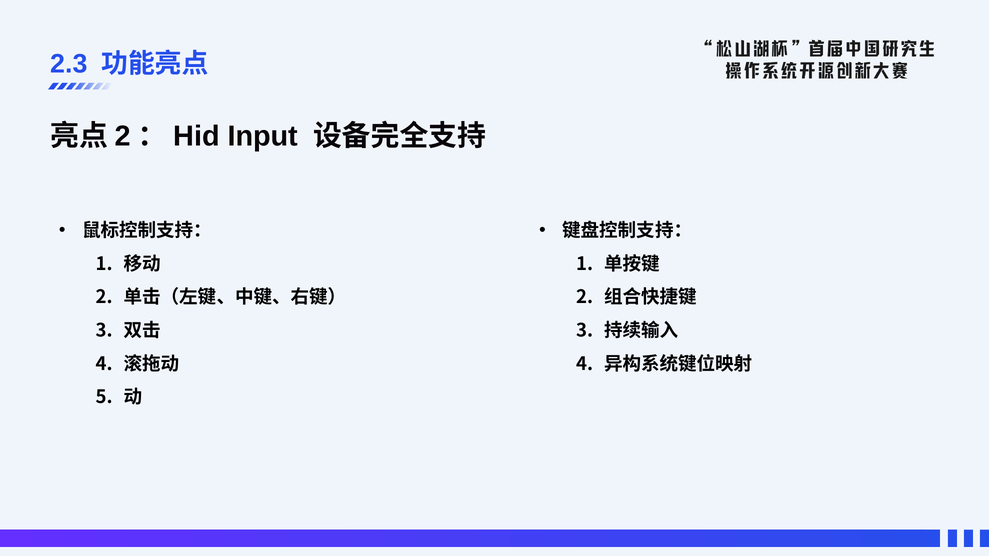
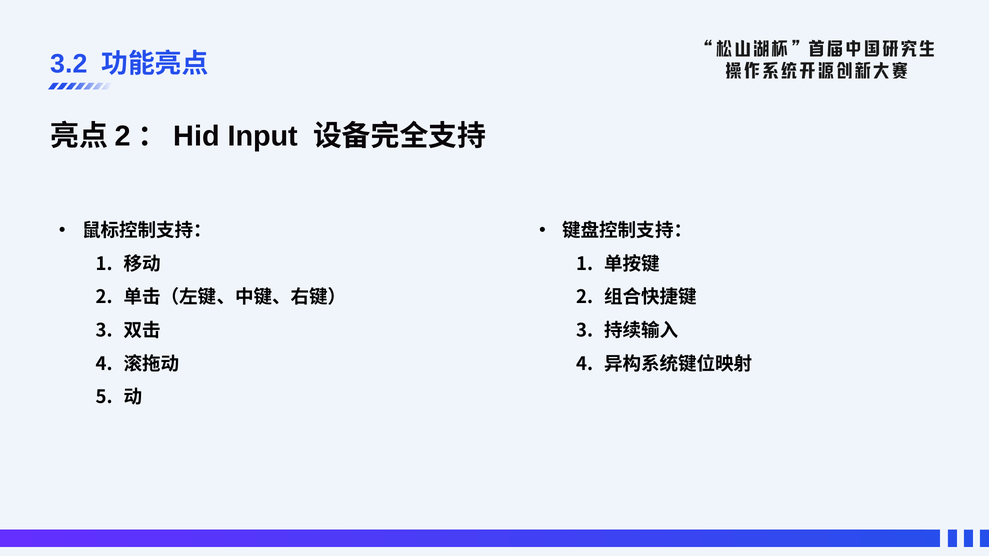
2.3: 2.3 -> 3.2
